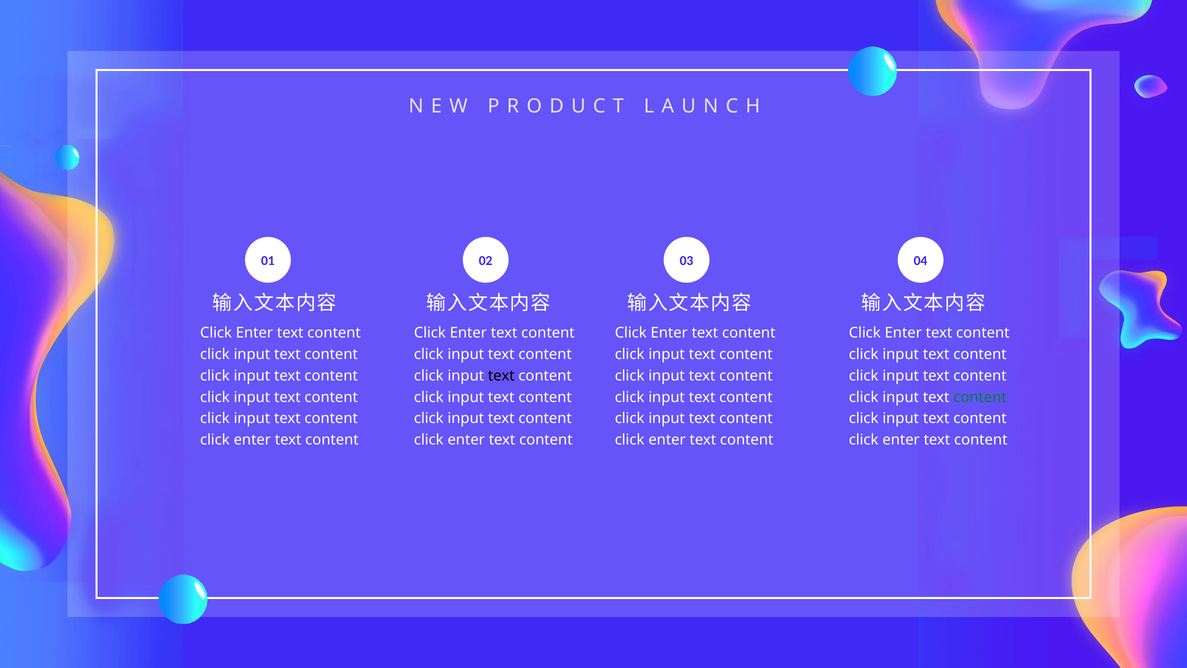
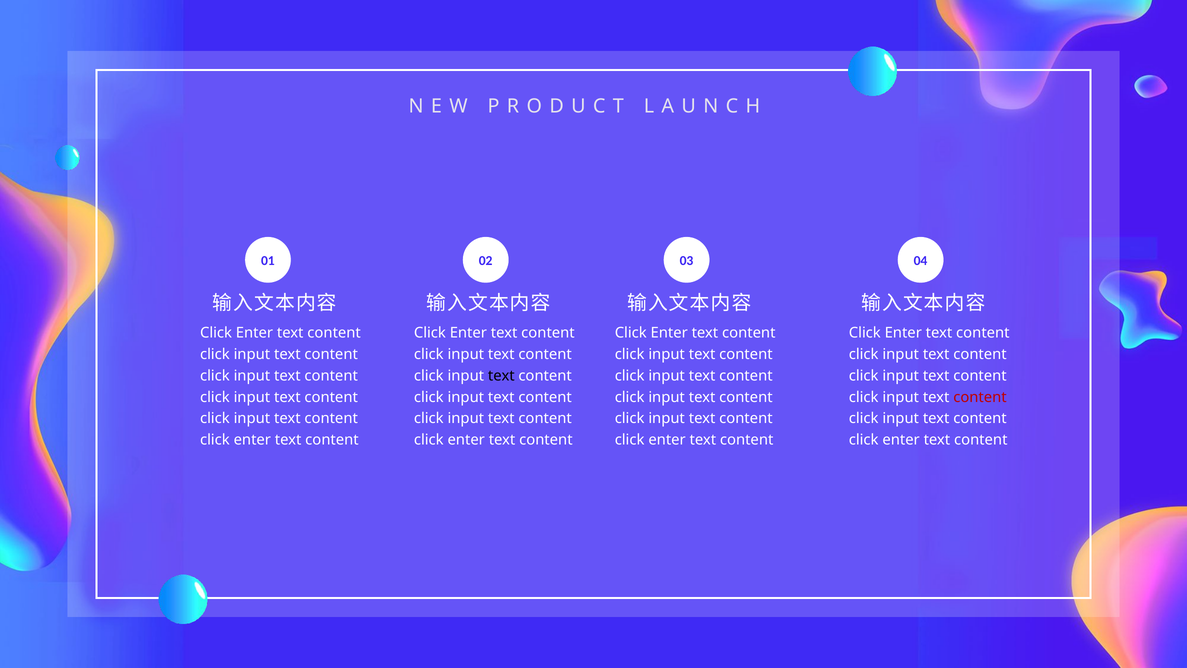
content at (980, 397) colour: green -> red
